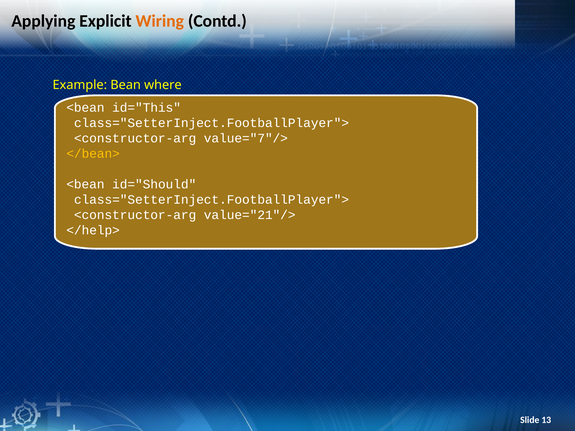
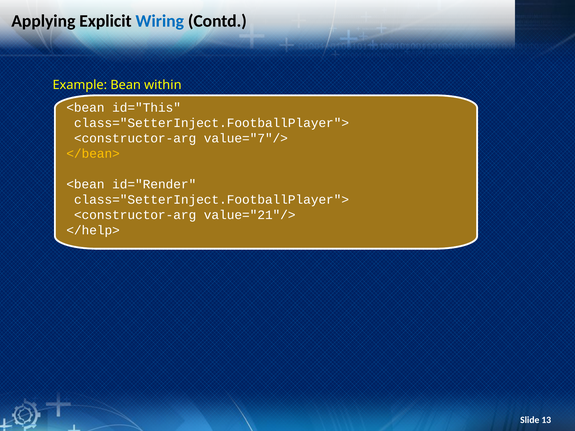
Wiring colour: orange -> blue
where: where -> within
id="Should: id="Should -> id="Render
